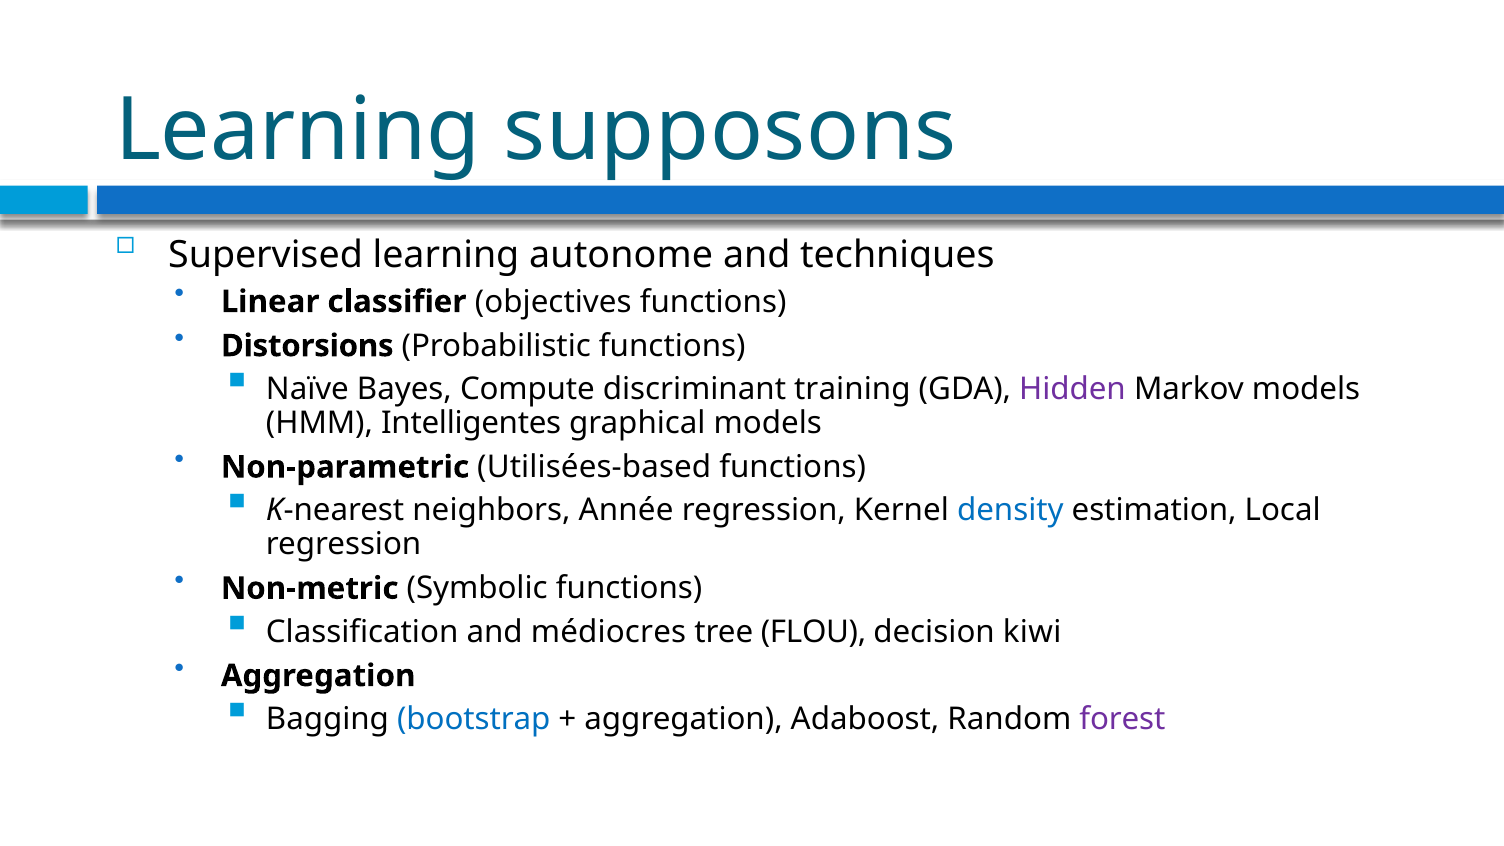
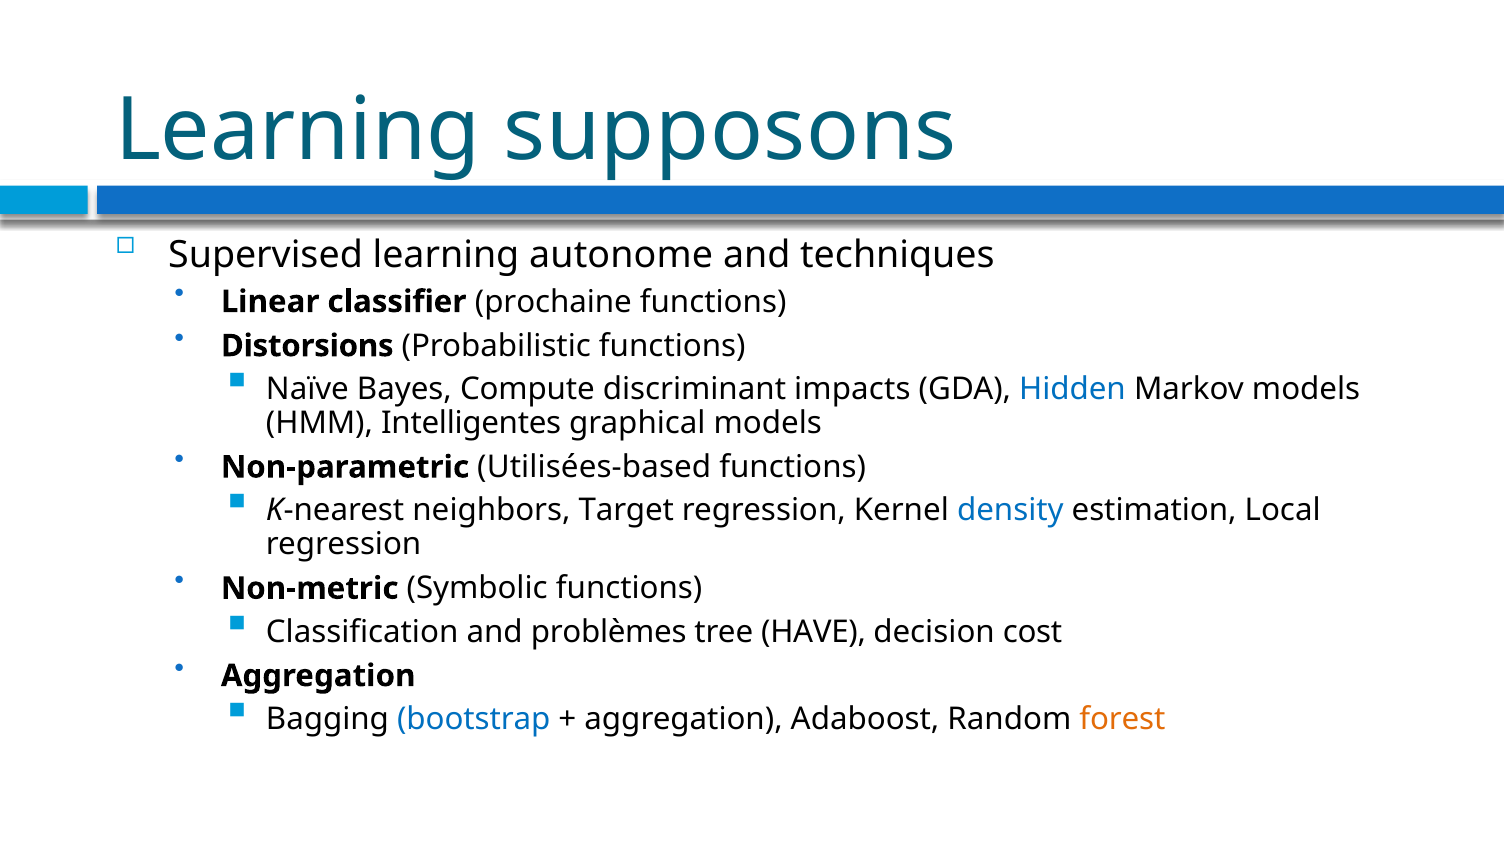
objectives: objectives -> prochaine
training: training -> impacts
Hidden colour: purple -> blue
Année: Année -> Target
médiocres: médiocres -> problèmes
FLOU: FLOU -> HAVE
kiwi: kiwi -> cost
forest colour: purple -> orange
